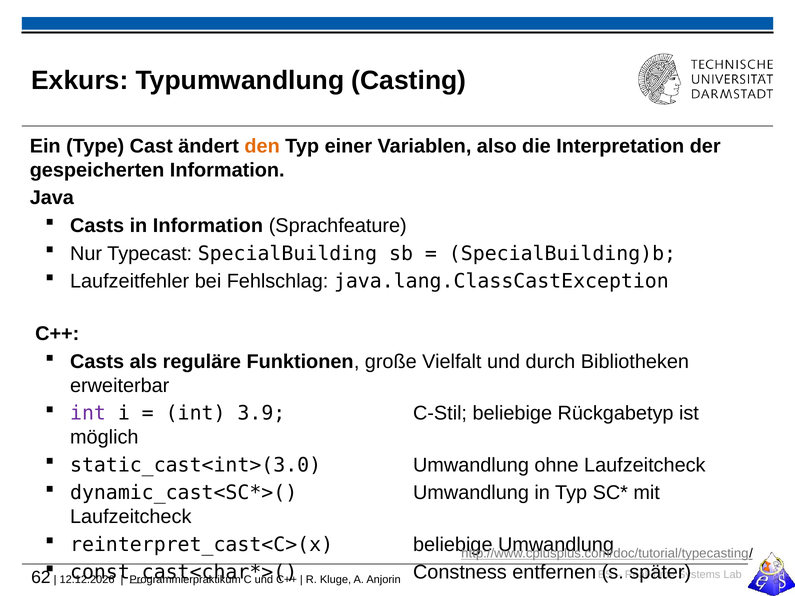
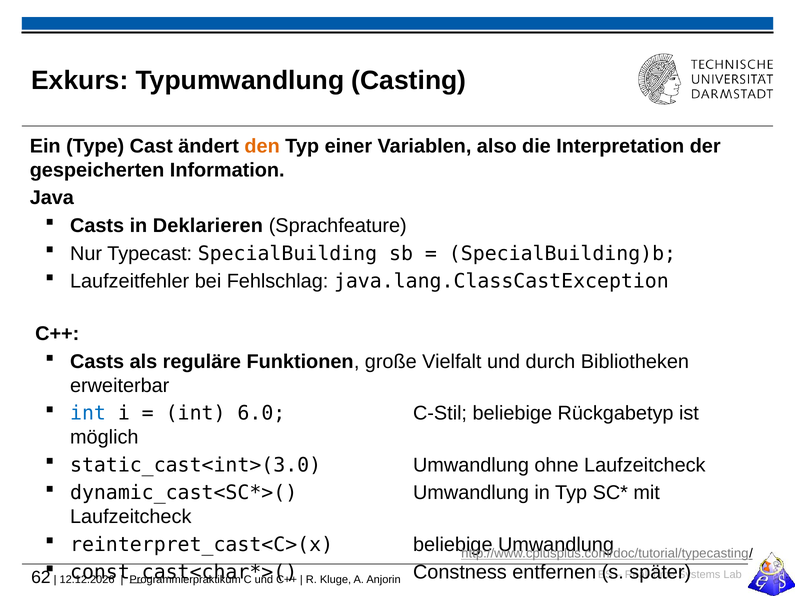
in Information: Information -> Deklarieren
int at (88, 414) colour: purple -> blue
3.9: 3.9 -> 6.0
